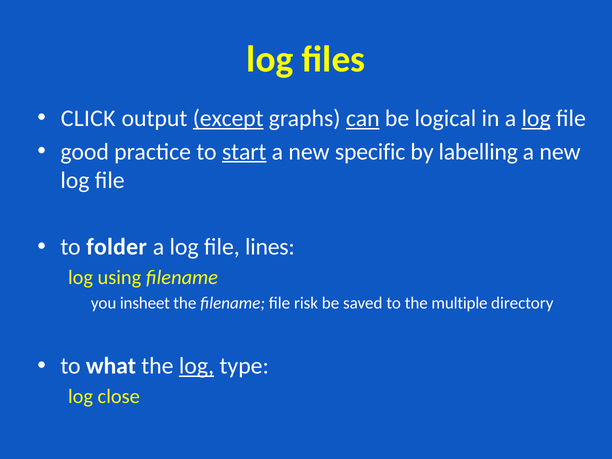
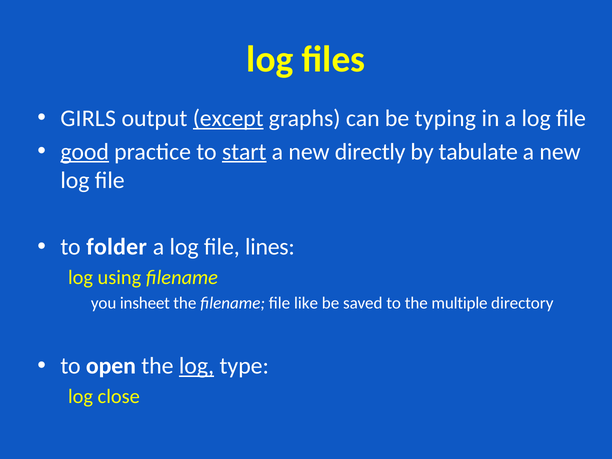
CLICK: CLICK -> GIRLS
can underline: present -> none
logical: logical -> typing
log at (536, 118) underline: present -> none
good underline: none -> present
specific: specific -> directly
labelling: labelling -> tabulate
risk: risk -> like
what: what -> open
